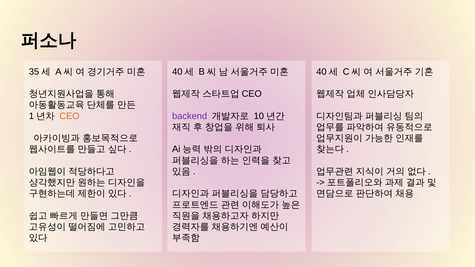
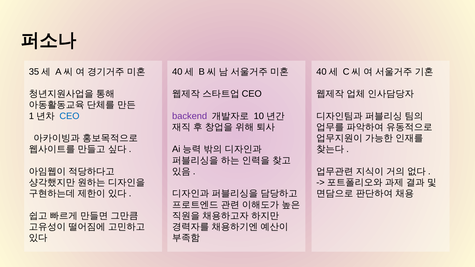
CEO colour: orange -> blue
